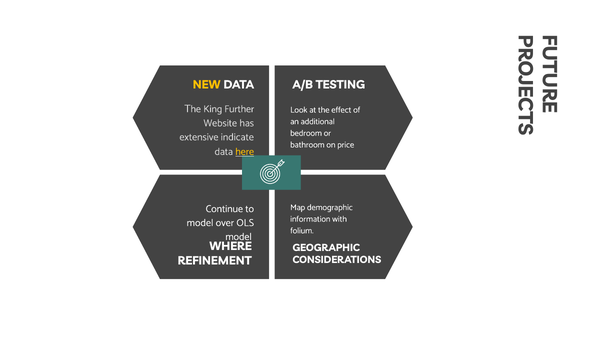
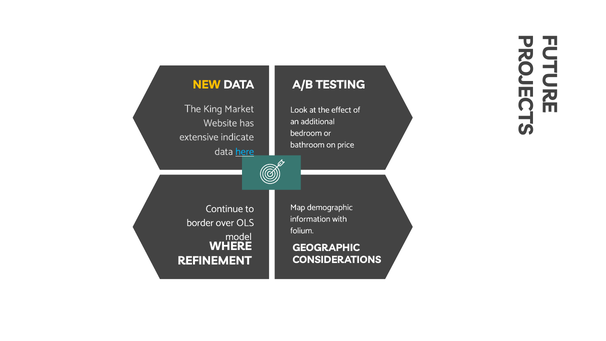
Further: Further -> Market
here colour: yellow -> light blue
model at (200, 223): model -> border
